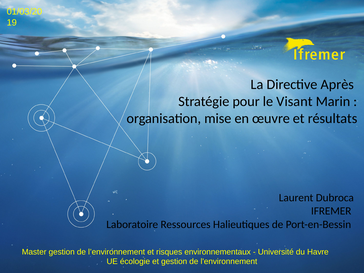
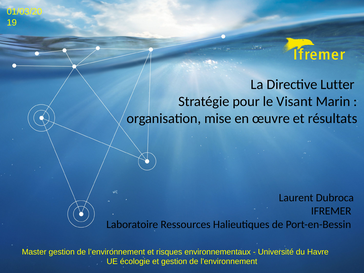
Après: Après -> Lutter
